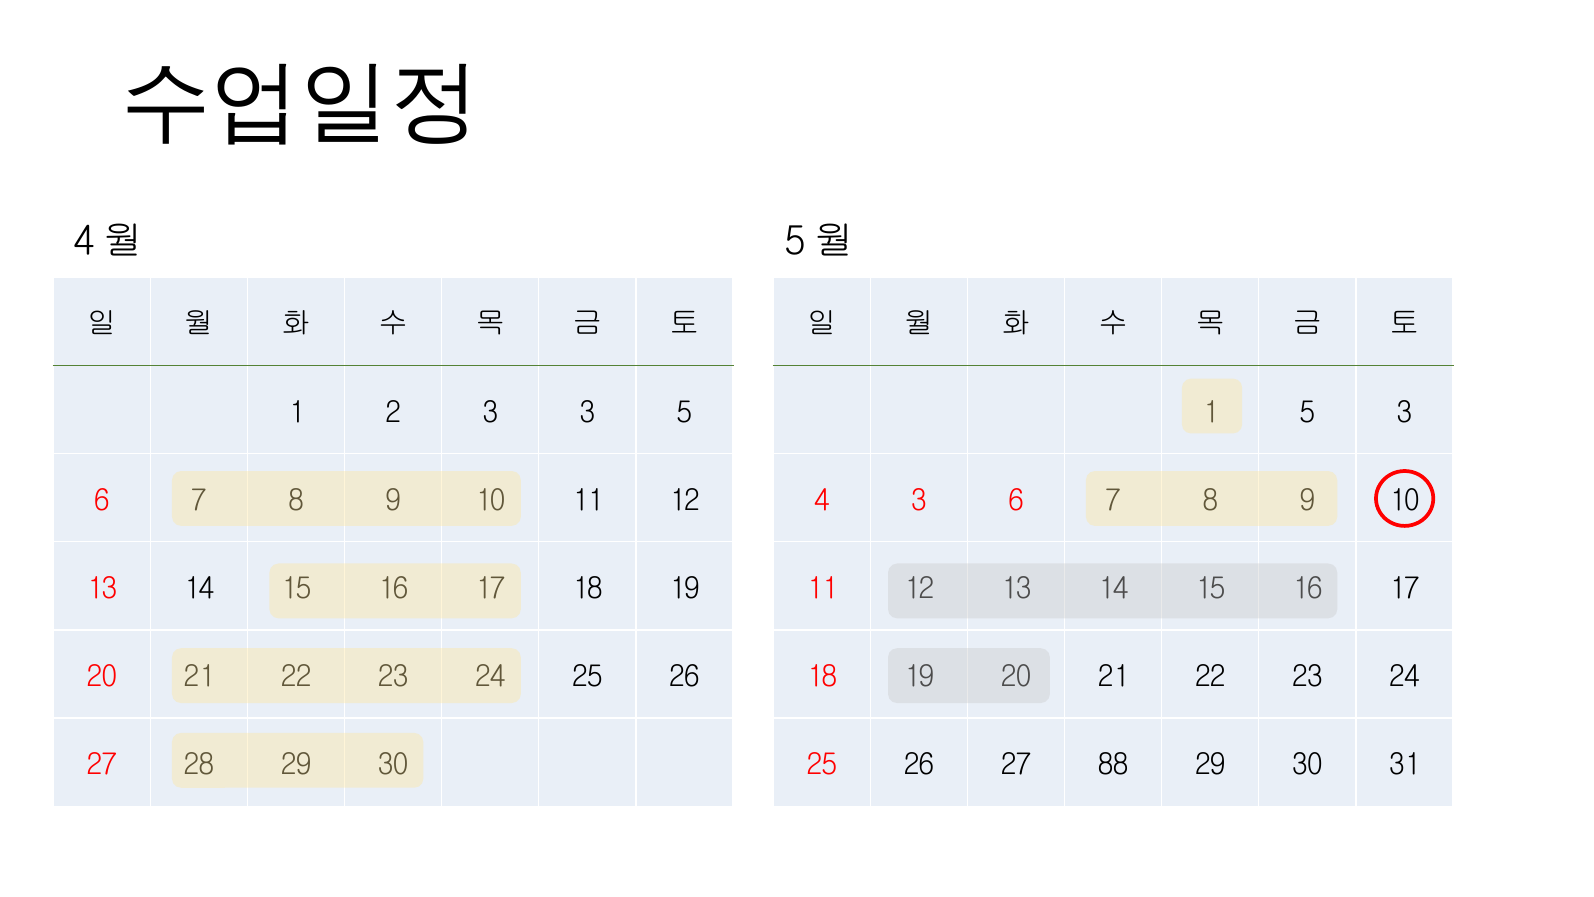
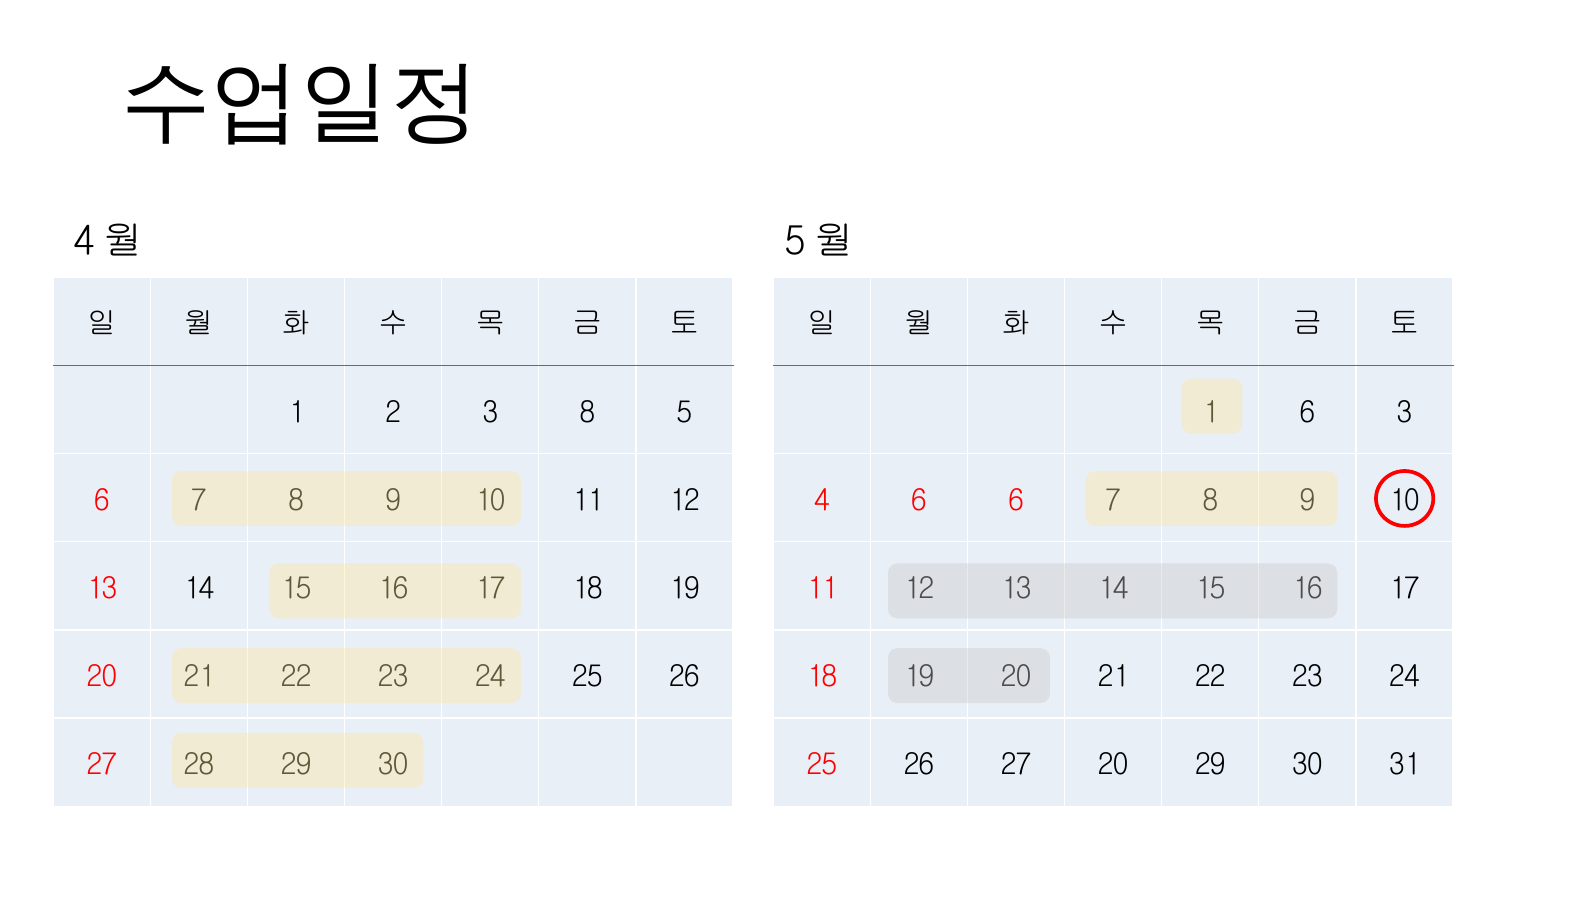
3 3: 3 -> 8
5 at (1307, 412): 5 -> 6
4 3: 3 -> 6
27 88: 88 -> 20
